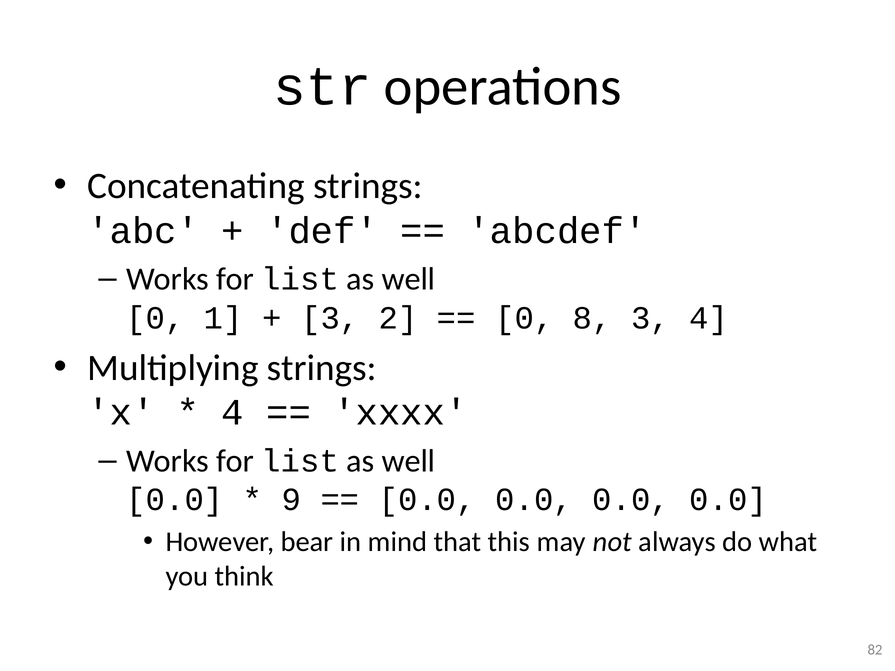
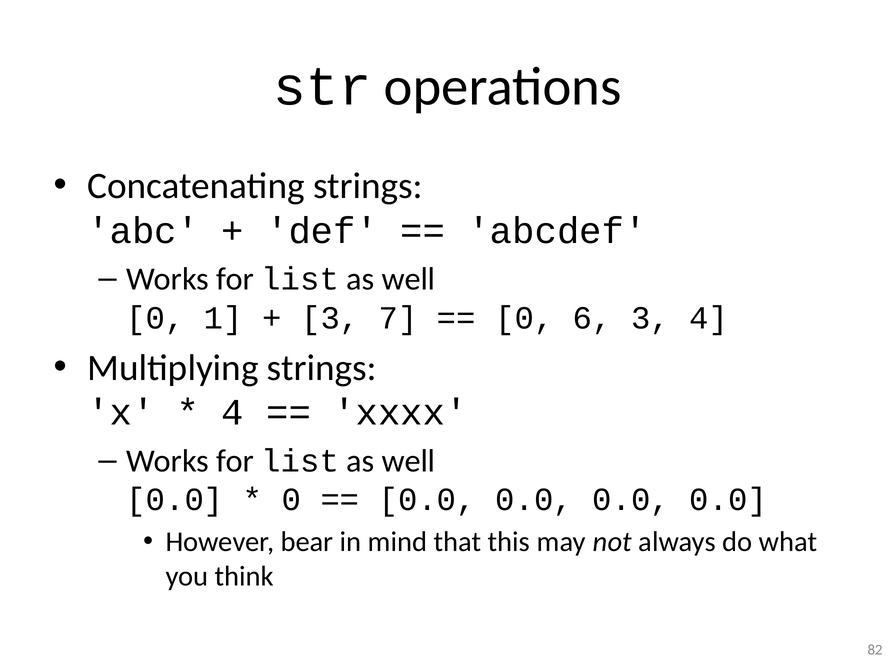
2: 2 -> 7
8: 8 -> 6
9 at (291, 500): 9 -> 0
